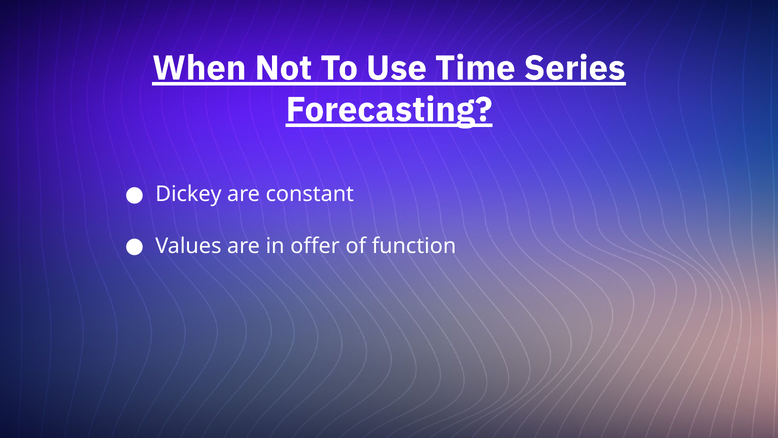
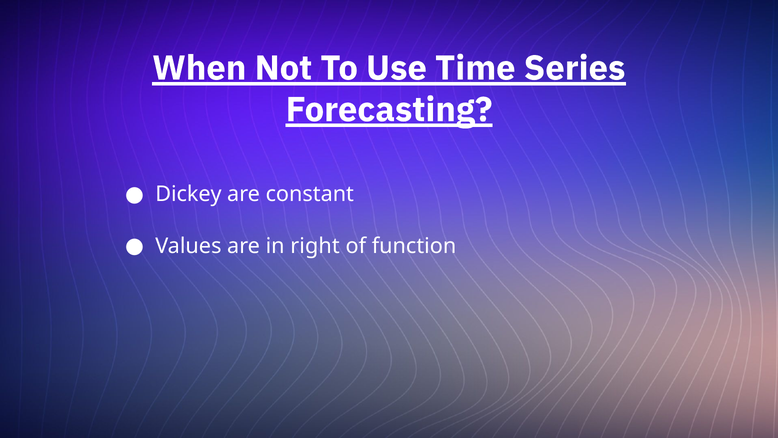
offer: offer -> right
